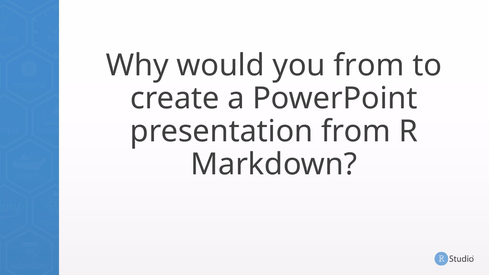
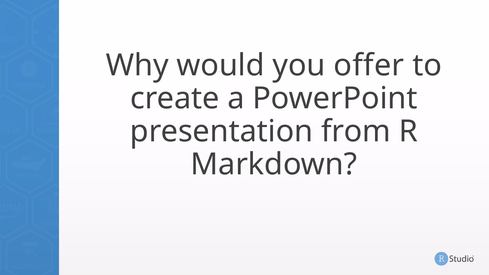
you from: from -> offer
